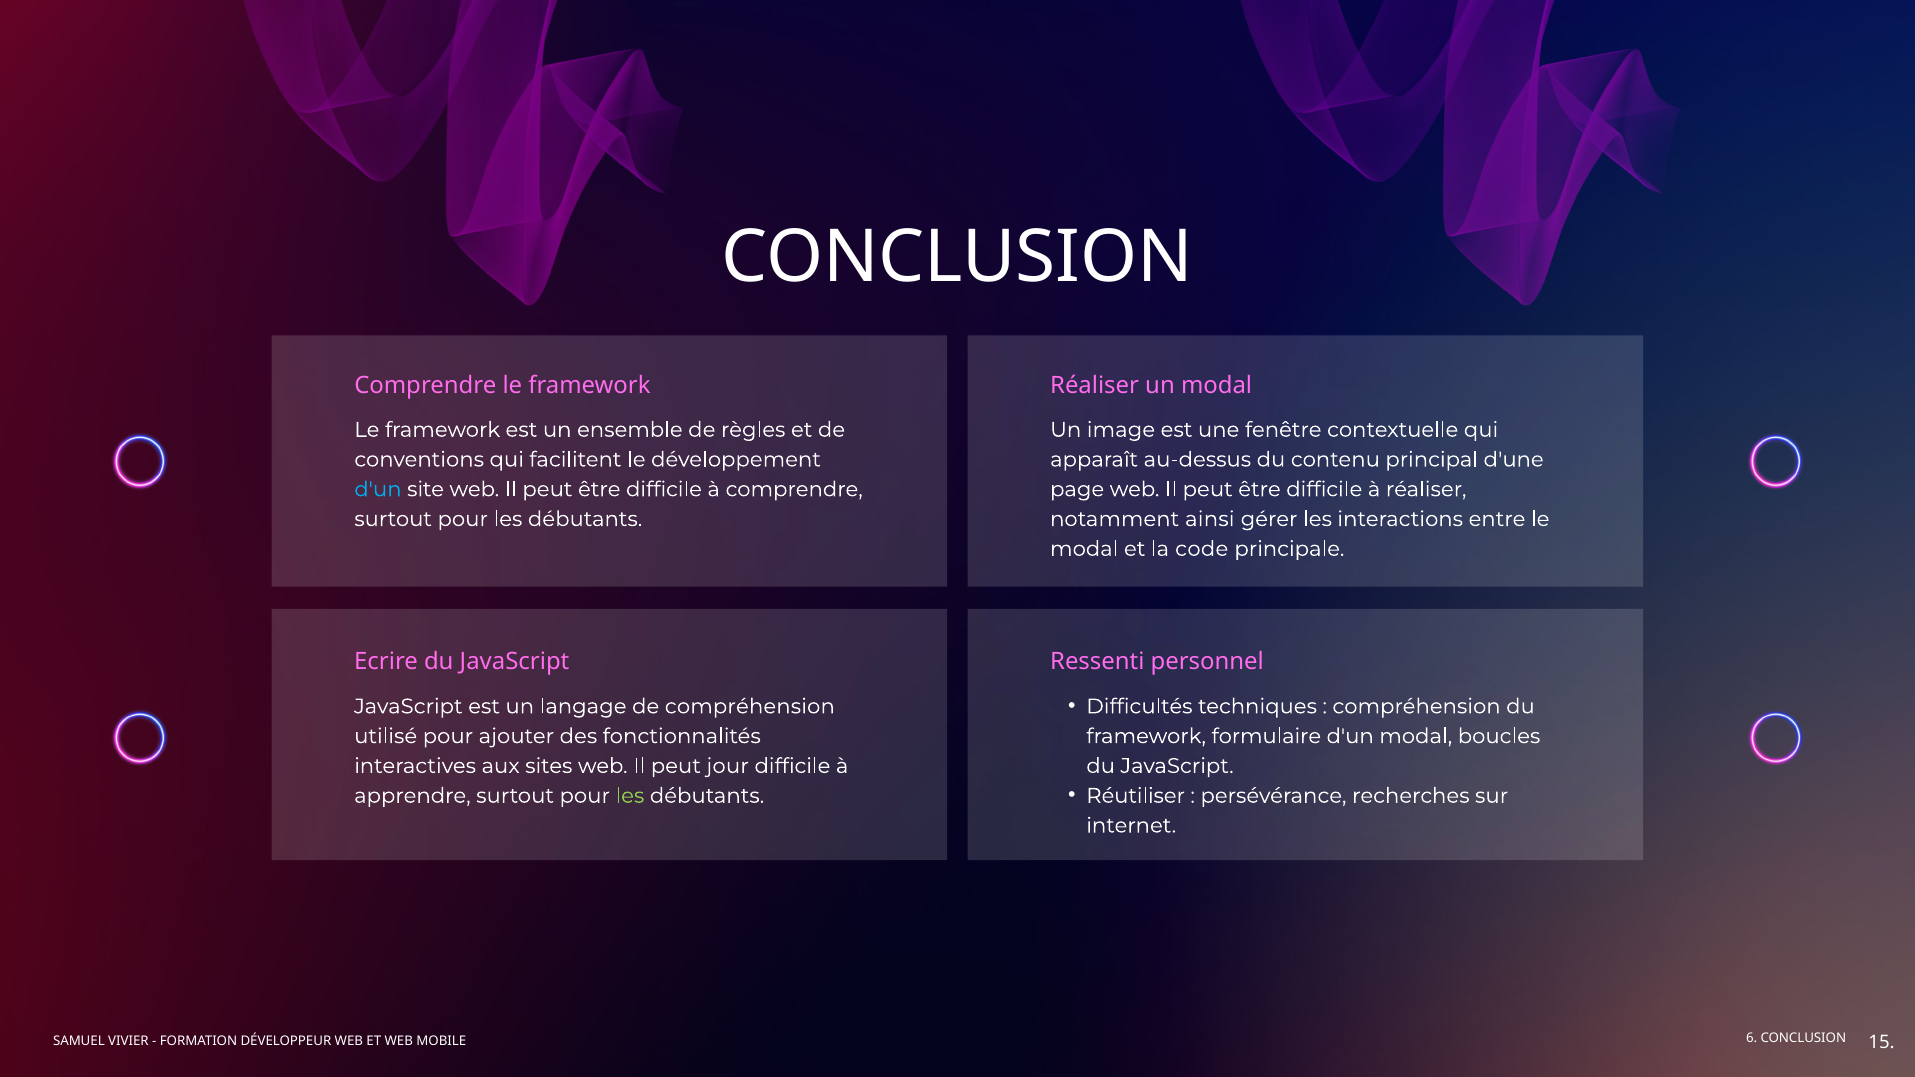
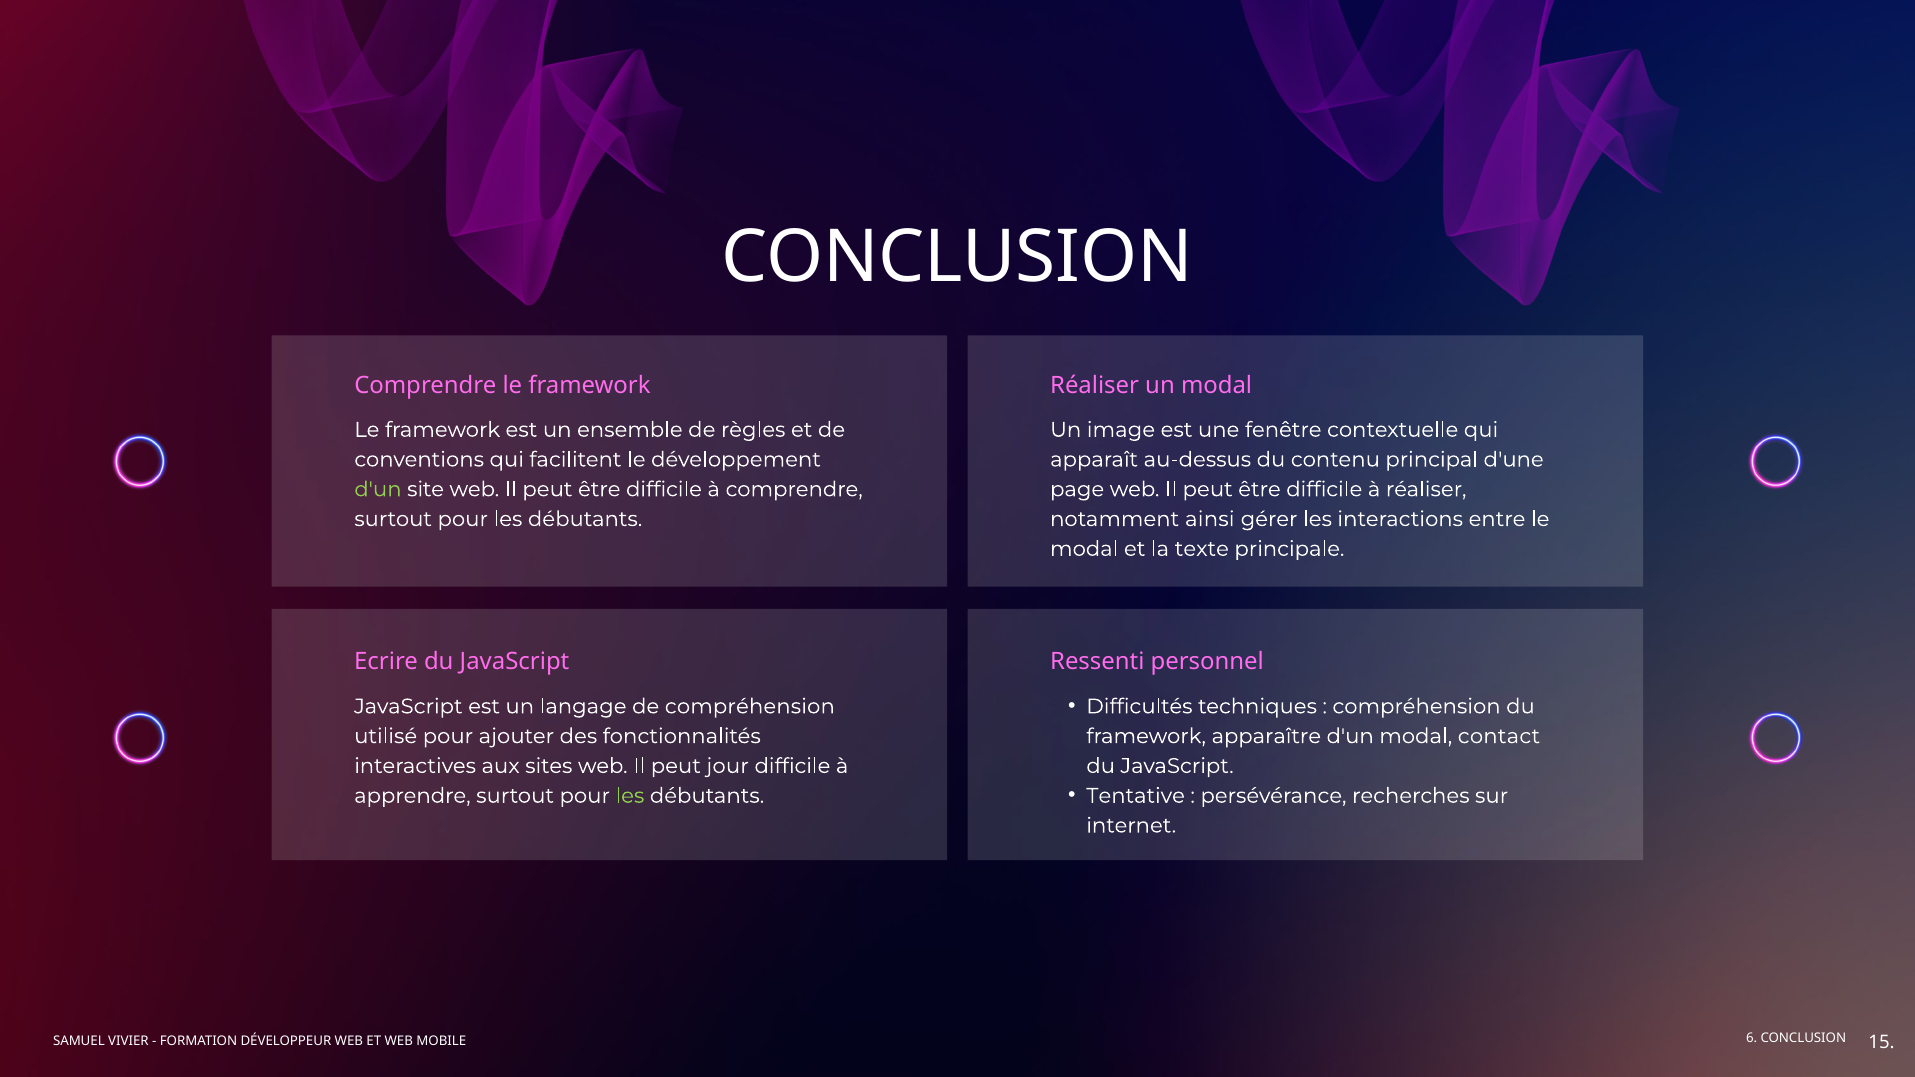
d'un at (378, 489) colour: light blue -> light green
code: code -> texte
formulaire: formulaire -> apparaître
boucles: boucles -> contact
Réutiliser: Réutiliser -> Tentative
